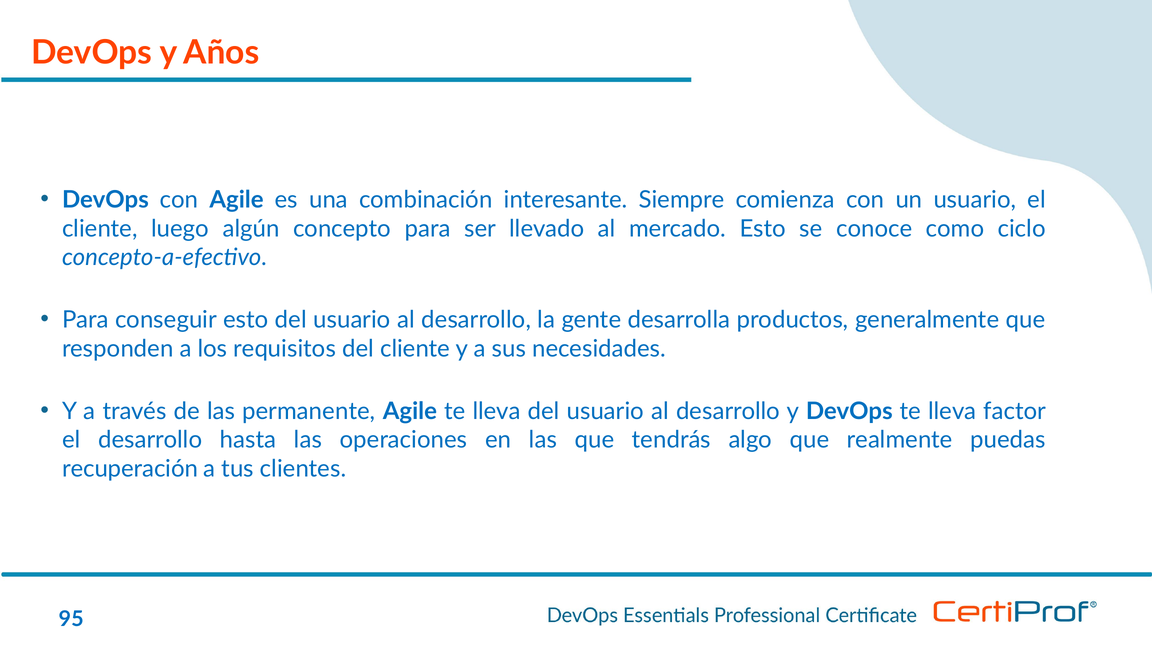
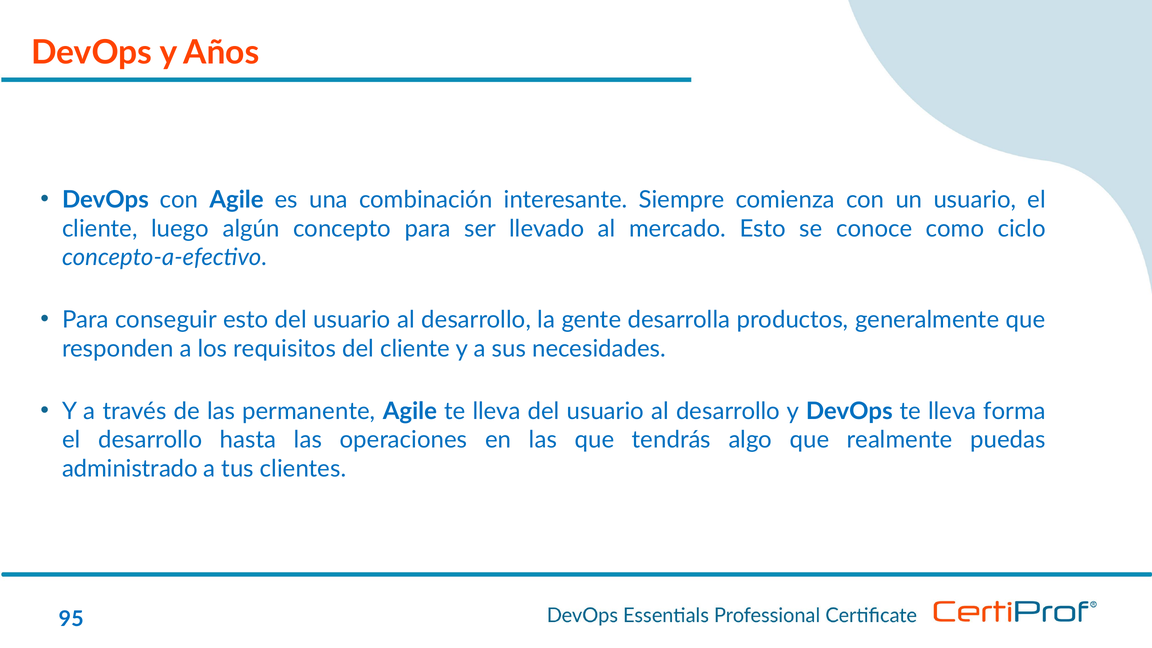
factor: factor -> forma
recuperación: recuperación -> administrado
